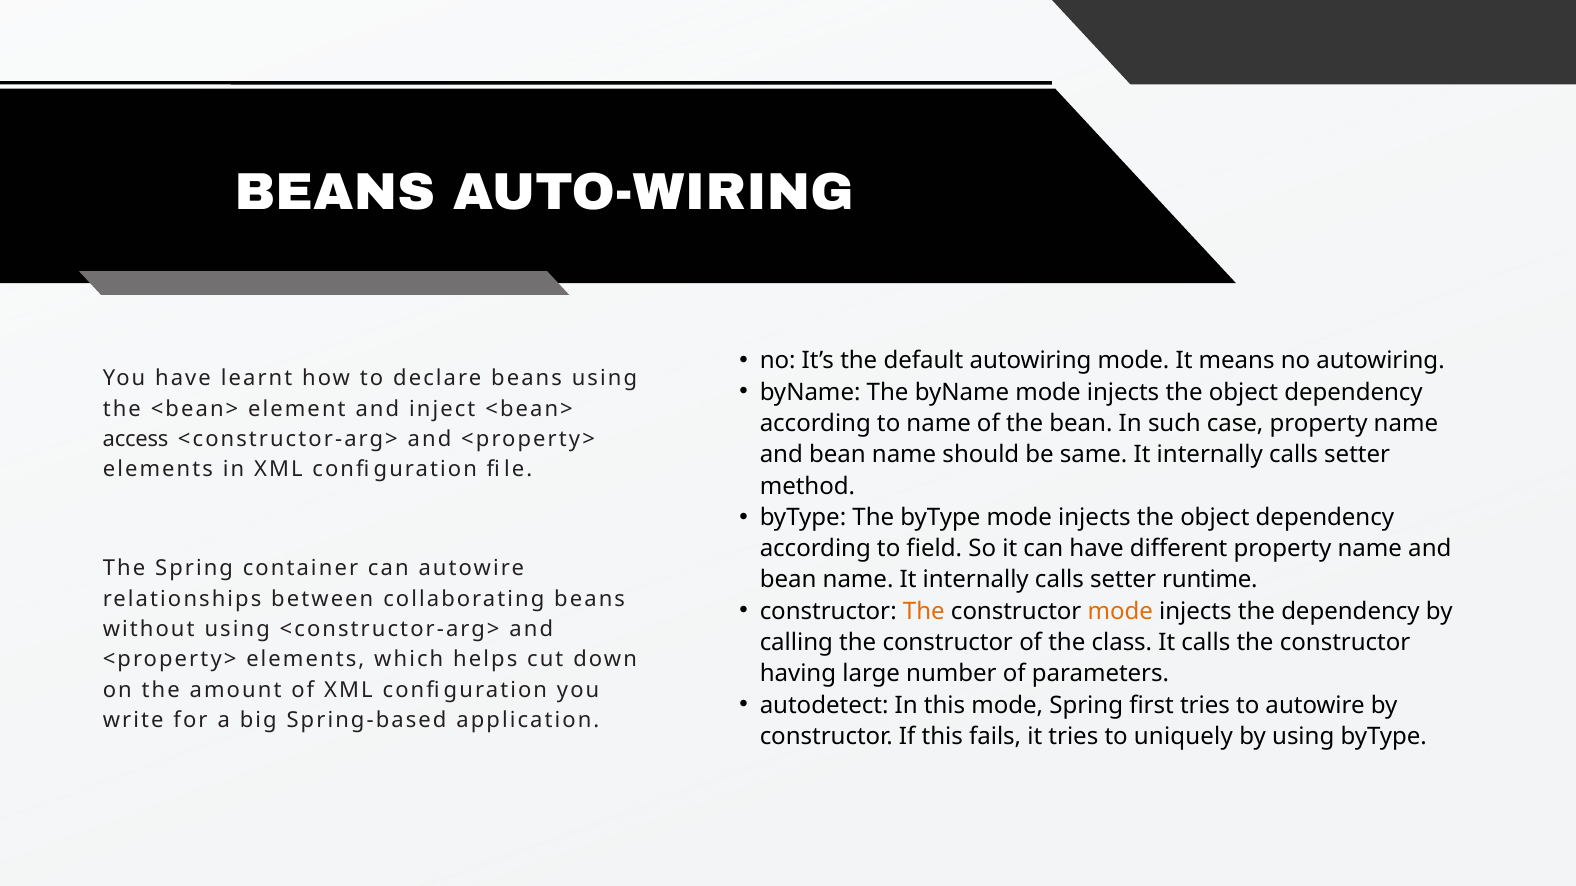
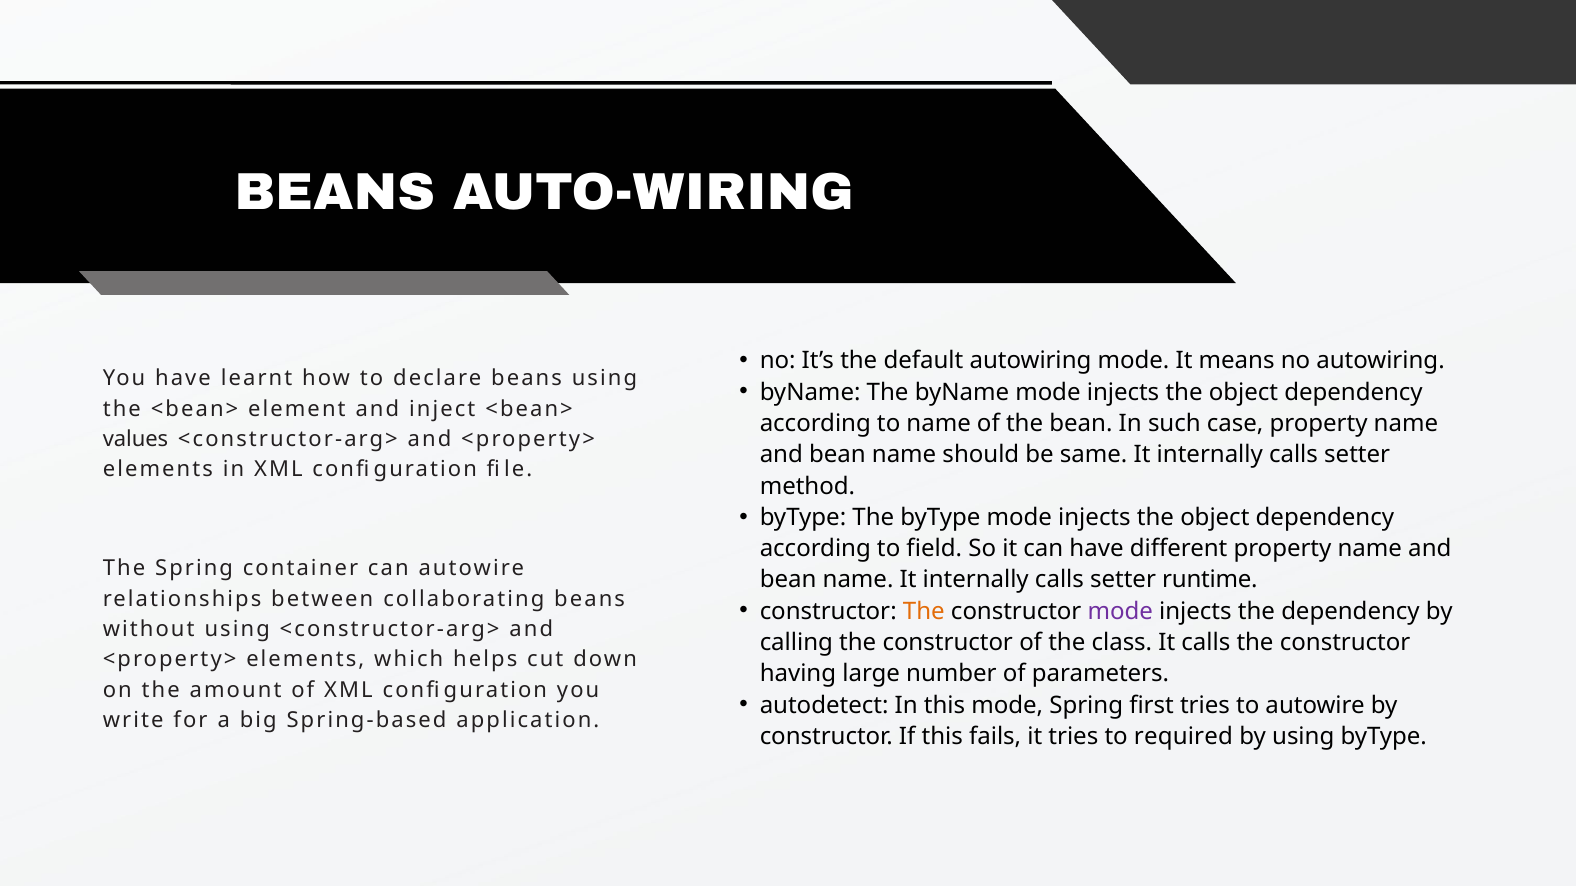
access: access -> values
mode at (1120, 612) colour: orange -> purple
uniquely: uniquely -> required
